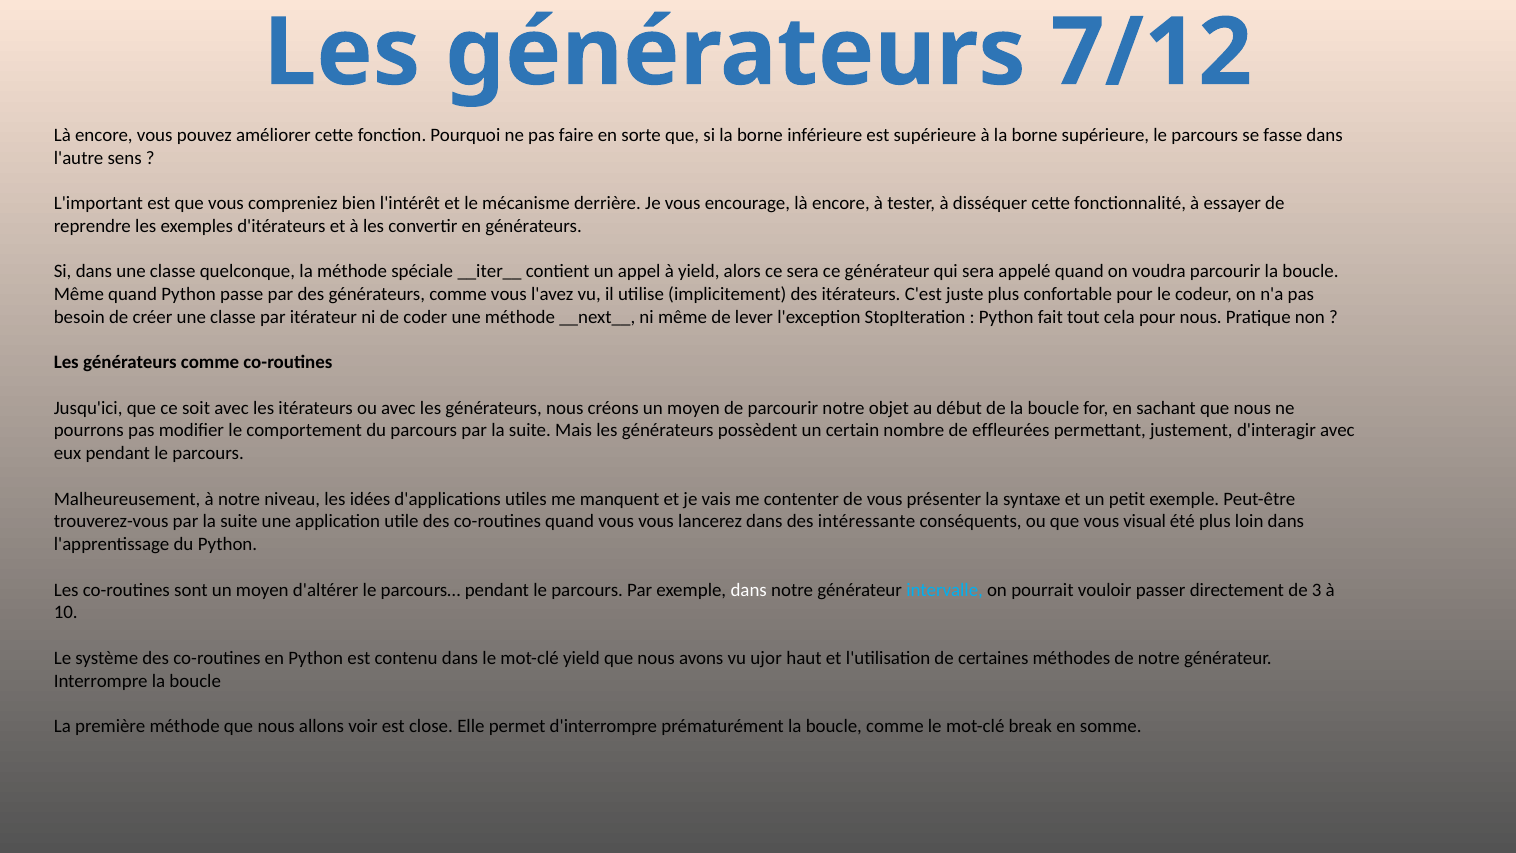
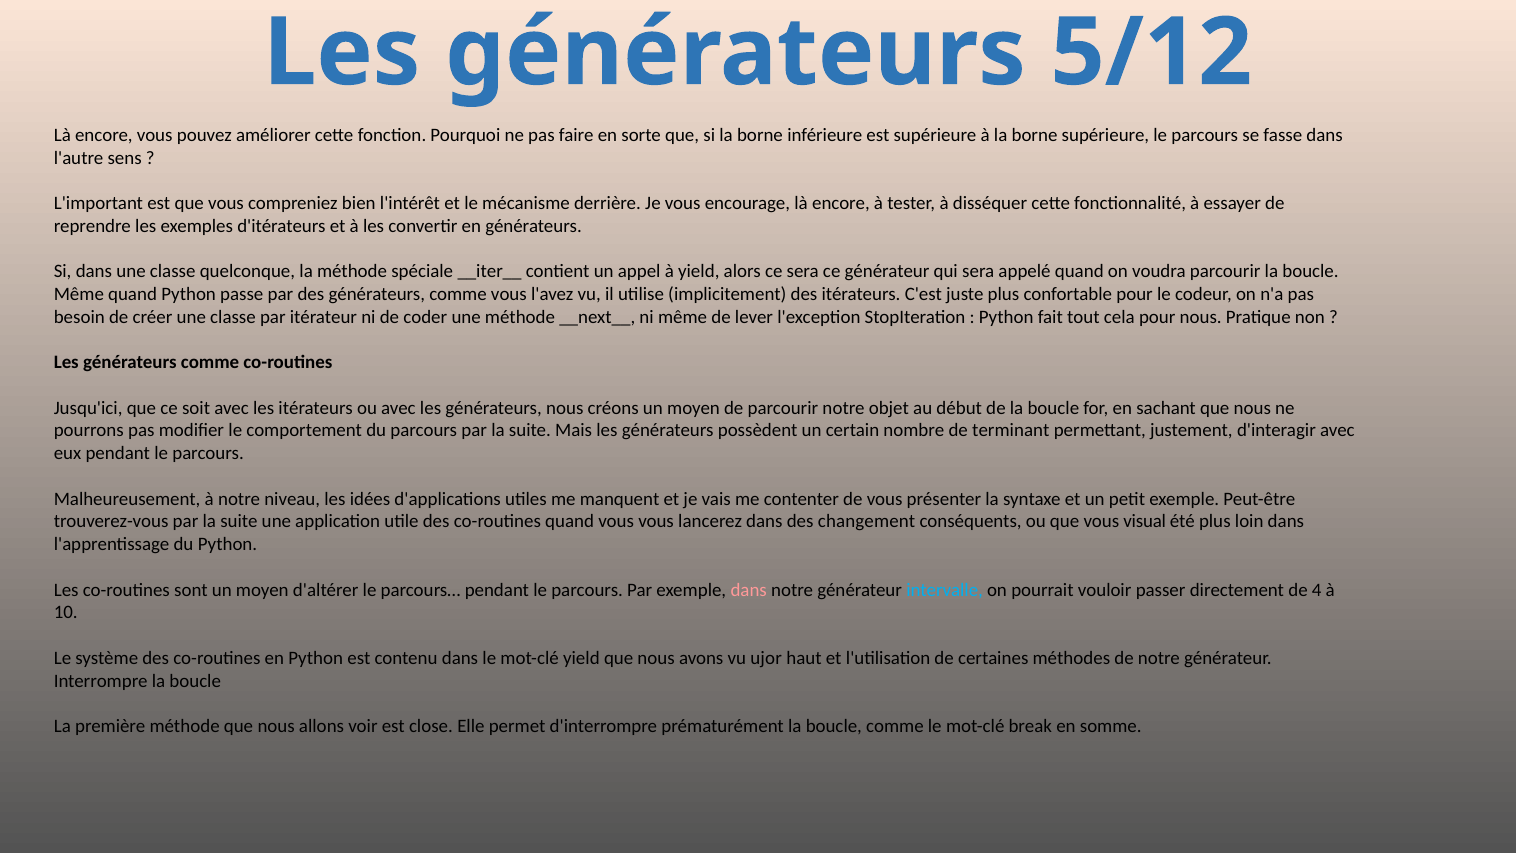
7/12: 7/12 -> 5/12
effleurées: effleurées -> terminant
intéressante: intéressante -> changement
dans at (749, 590) colour: white -> pink
3: 3 -> 4
